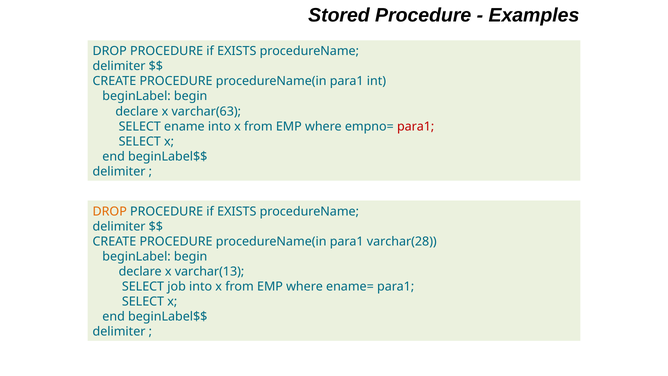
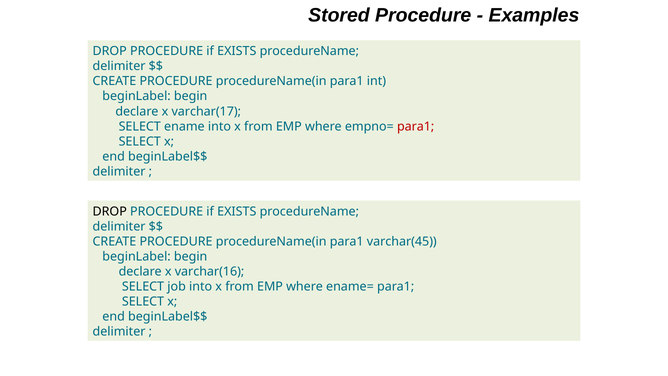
varchar(63: varchar(63 -> varchar(17
DROP at (110, 211) colour: orange -> black
varchar(28: varchar(28 -> varchar(45
varchar(13: varchar(13 -> varchar(16
